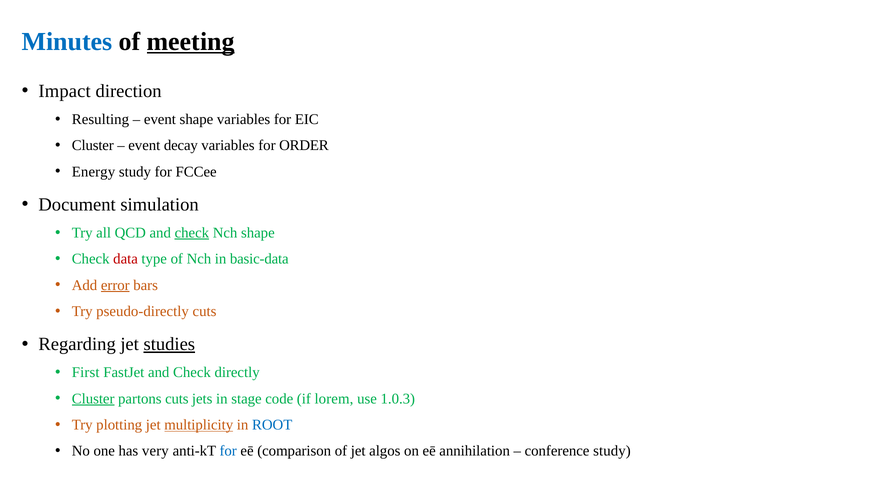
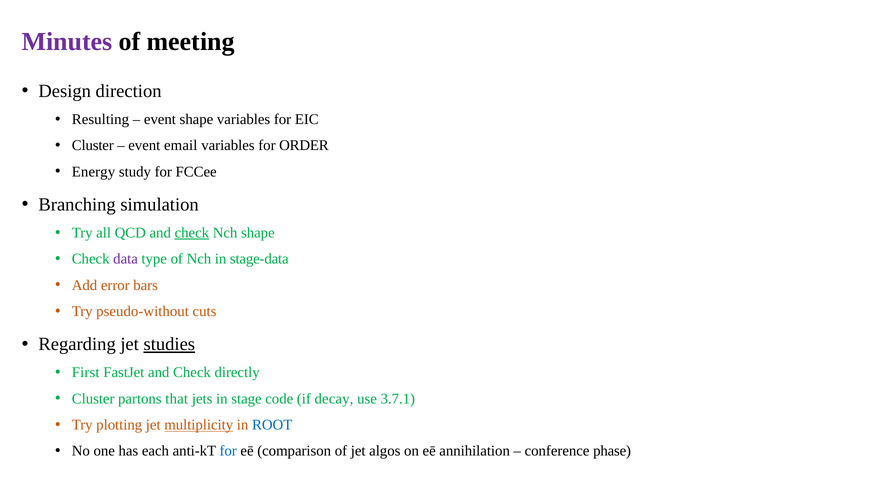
Minutes colour: blue -> purple
meeting underline: present -> none
Impact: Impact -> Design
decay: decay -> email
Document: Document -> Branching
data colour: red -> purple
basic-data: basic-data -> stage-data
error underline: present -> none
pseudo-directly: pseudo-directly -> pseudo-without
Cluster at (93, 398) underline: present -> none
partons cuts: cuts -> that
lorem: lorem -> decay
1.0.3: 1.0.3 -> 3.7.1
very: very -> each
conference study: study -> phase
